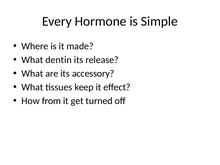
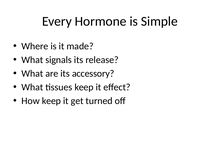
dentin: dentin -> signals
How from: from -> keep
